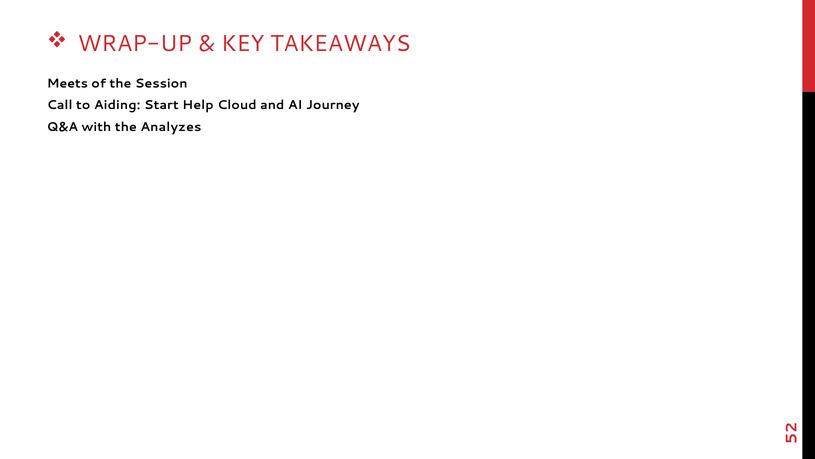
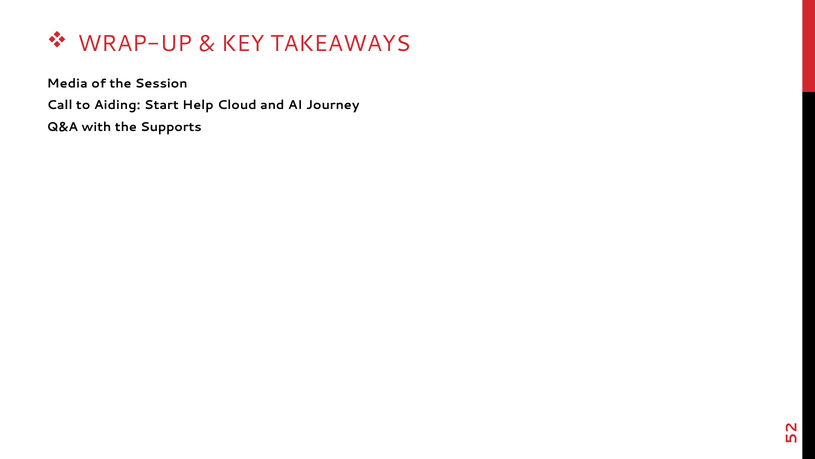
Meets: Meets -> Media
Analyzes: Analyzes -> Supports
